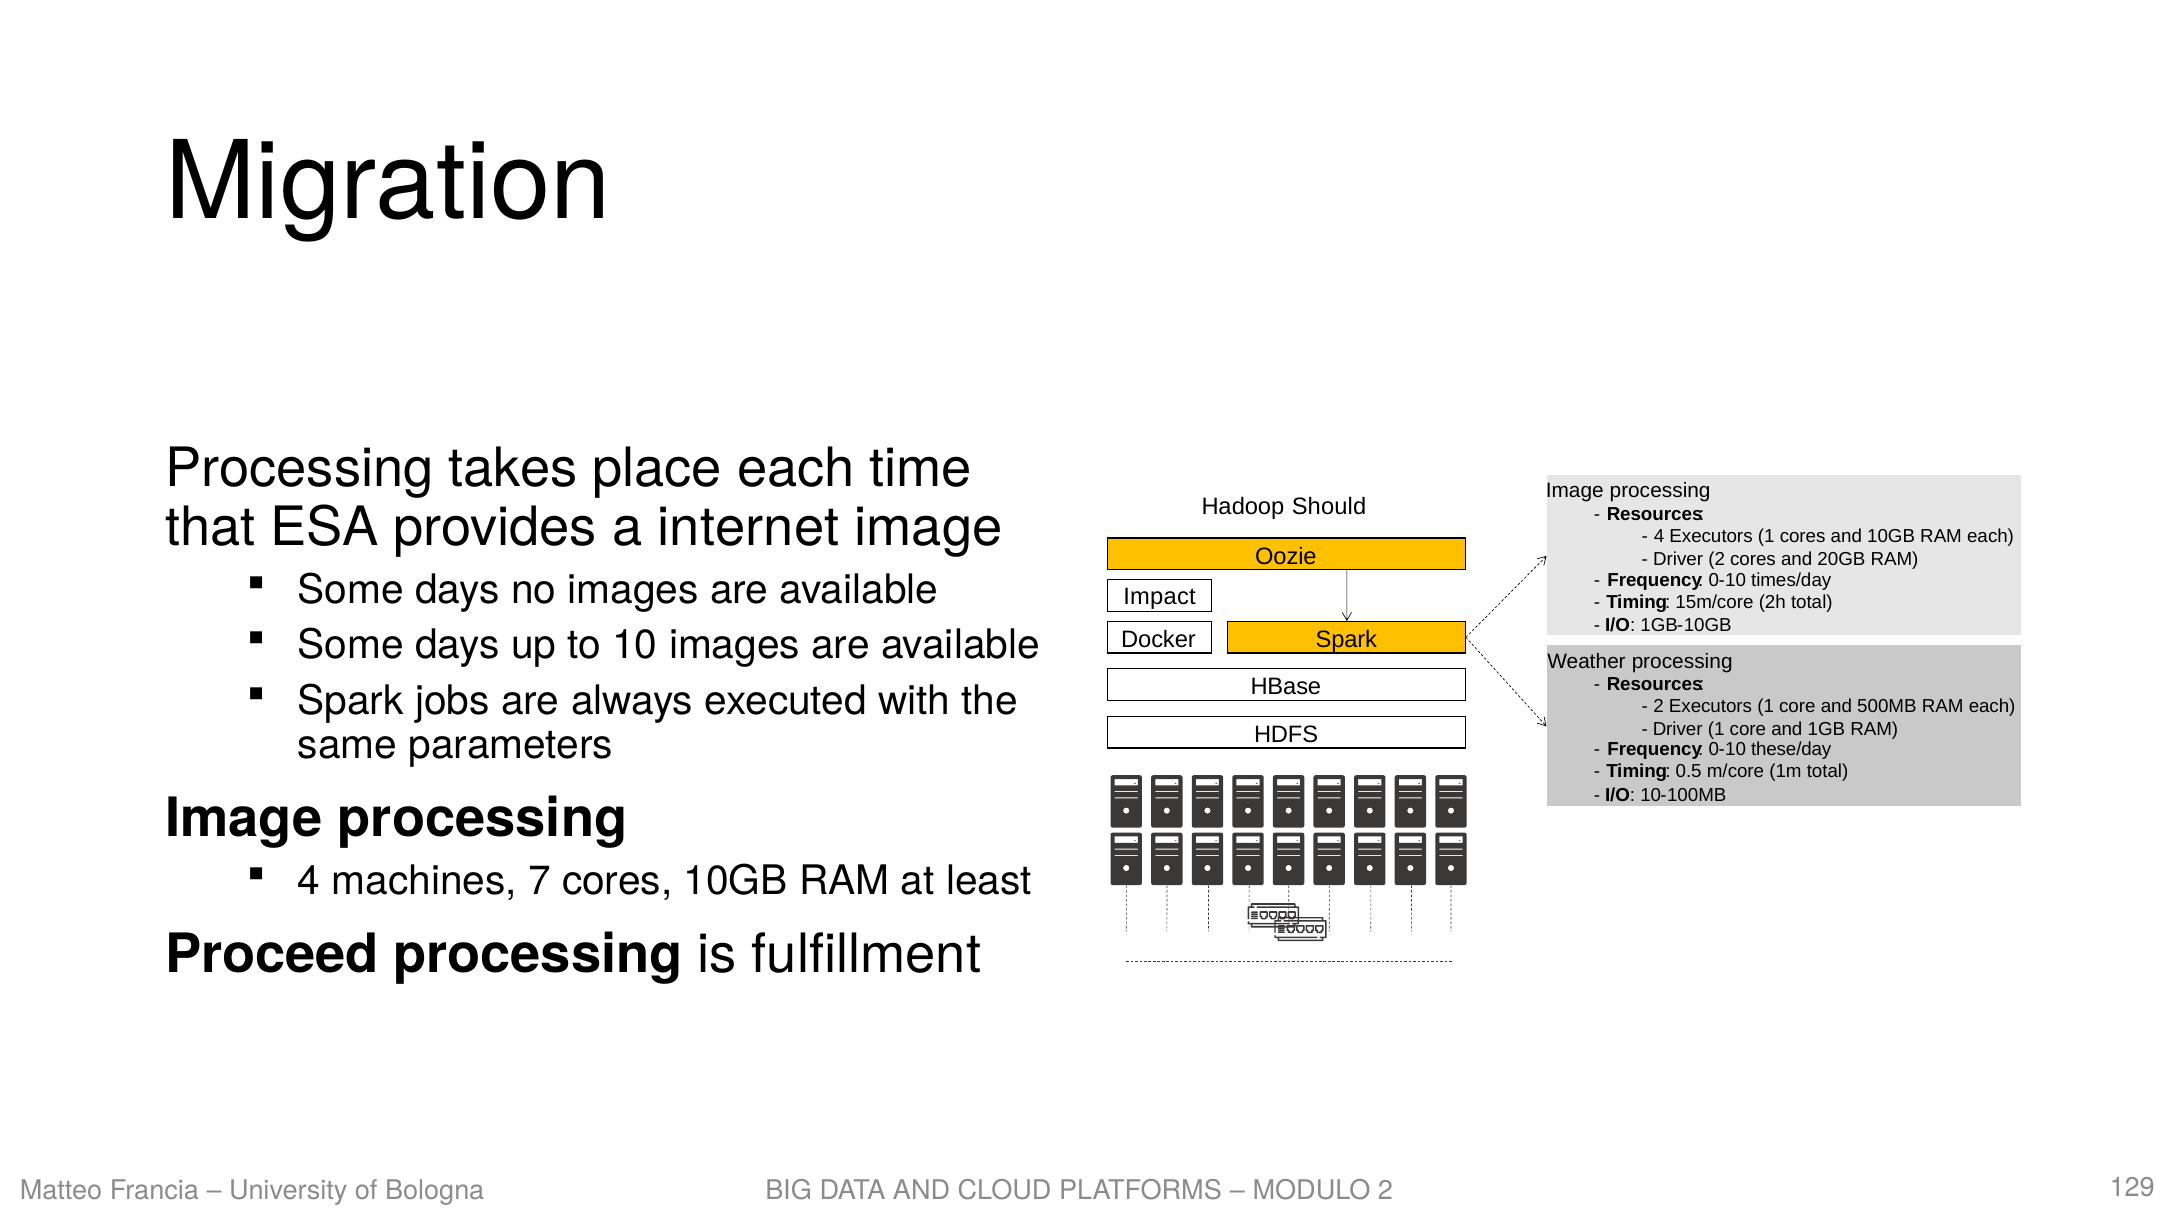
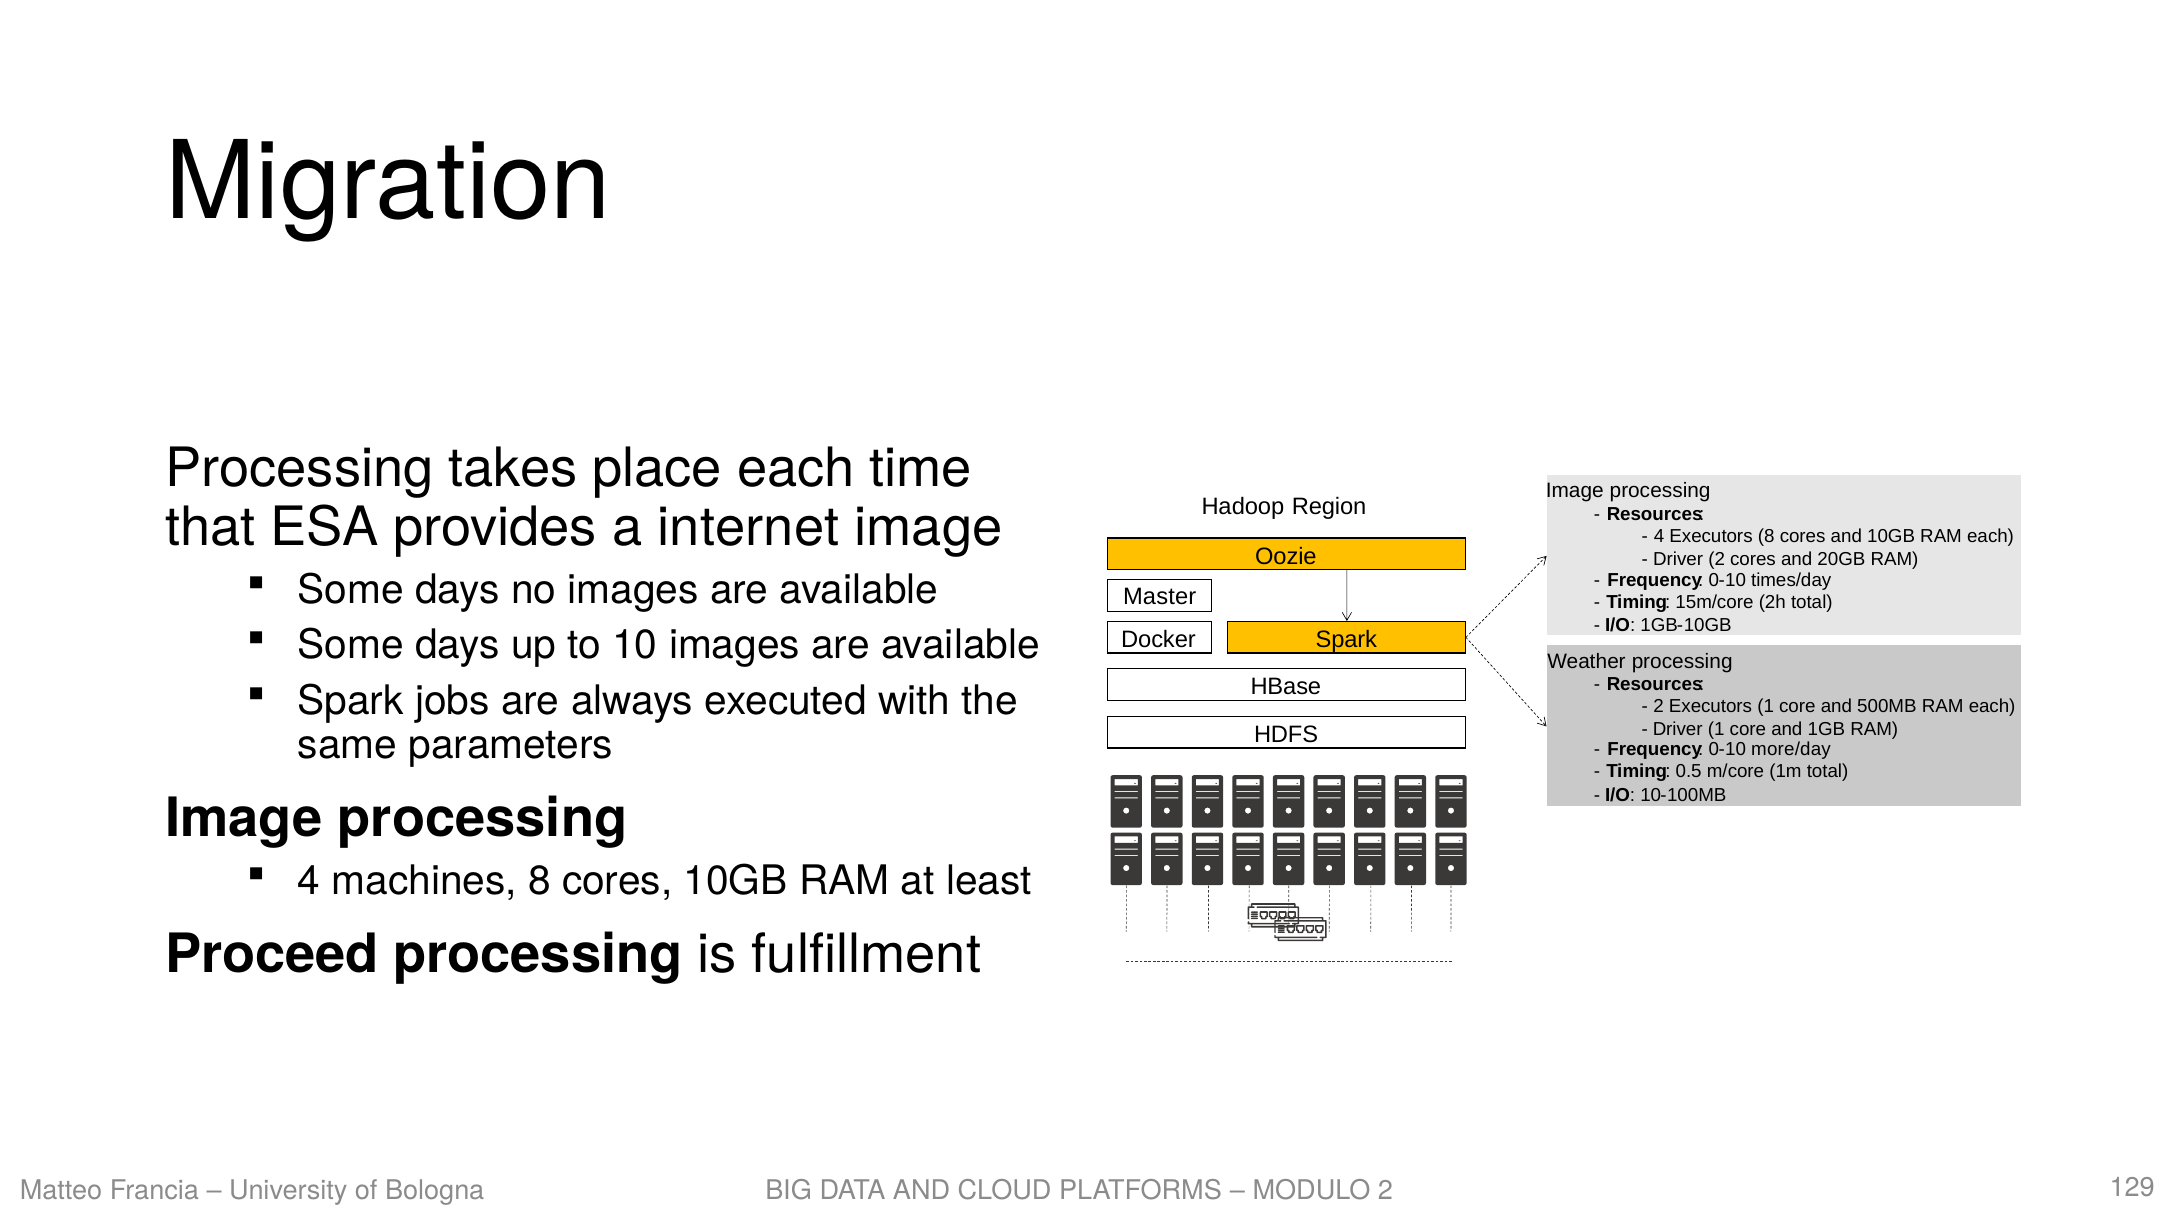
Should: Should -> Region
4 Executors 1: 1 -> 8
Impact: Impact -> Master
these/day: these/day -> more/day
machines 7: 7 -> 8
